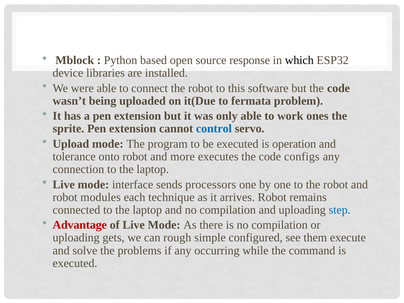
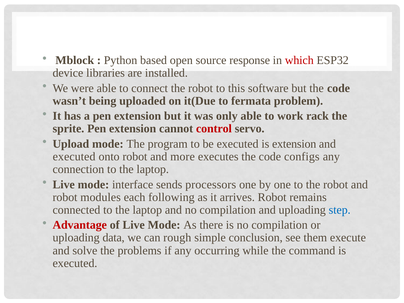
which colour: black -> red
ones: ones -> rack
control colour: blue -> red
is operation: operation -> extension
tolerance at (74, 157): tolerance -> executed
technique: technique -> following
gets: gets -> data
configured: configured -> conclusion
